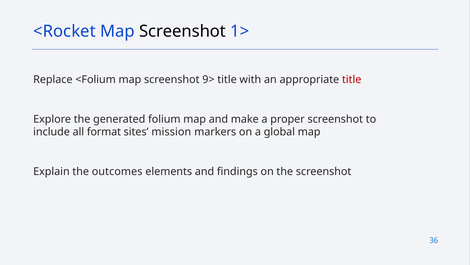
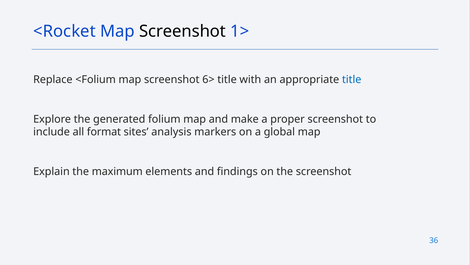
9>: 9> -> 6>
title at (352, 79) colour: red -> blue
mission: mission -> analysis
outcomes: outcomes -> maximum
